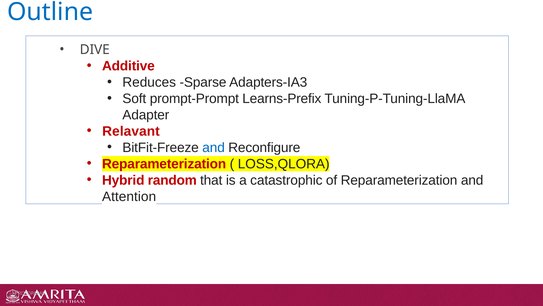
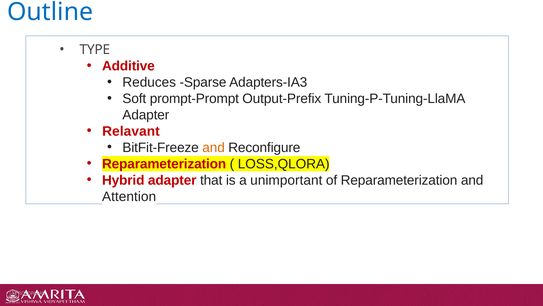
DIVE: DIVE -> TYPE
Learns-Prefix: Learns-Prefix -> Output-Prefix
and at (214, 147) colour: blue -> orange
Hybrid random: random -> adapter
catastrophic: catastrophic -> unimportant
